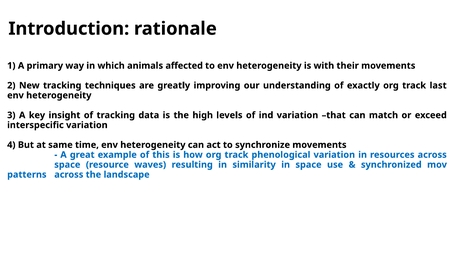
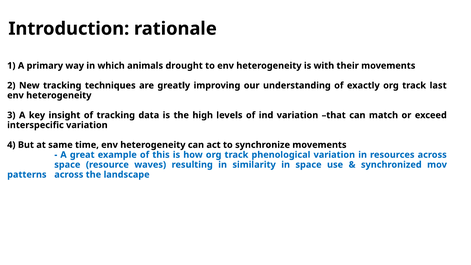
affected: affected -> drought
